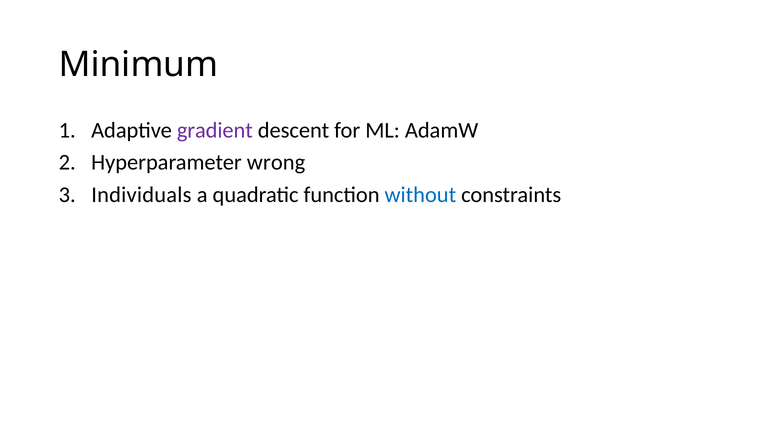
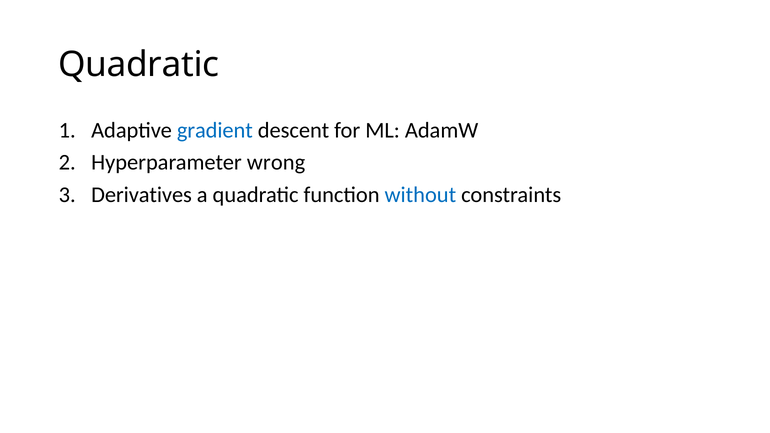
Minimum at (138, 65): Minimum -> Quadratic
gradient colour: purple -> blue
Individuals: Individuals -> Derivatives
